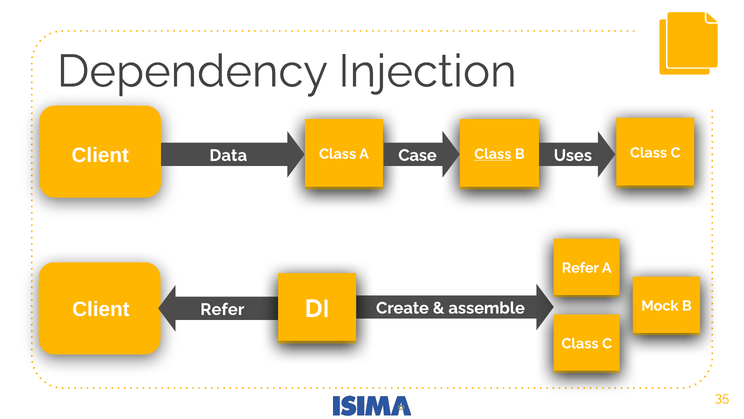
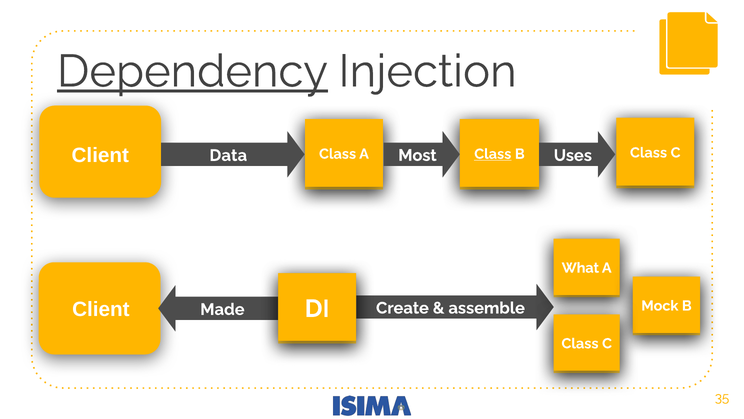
Dependency underline: none -> present
Case: Case -> Most
Refer at (580, 268): Refer -> What
Client Refer: Refer -> Made
